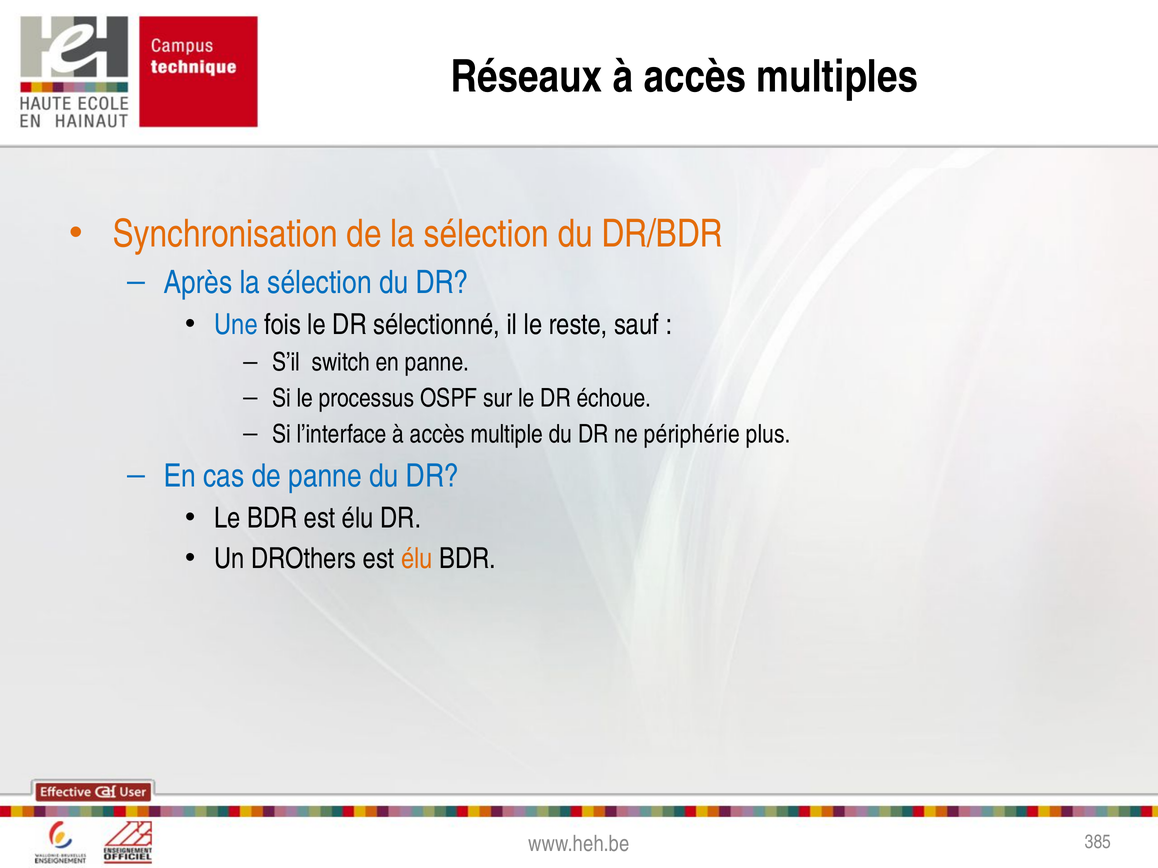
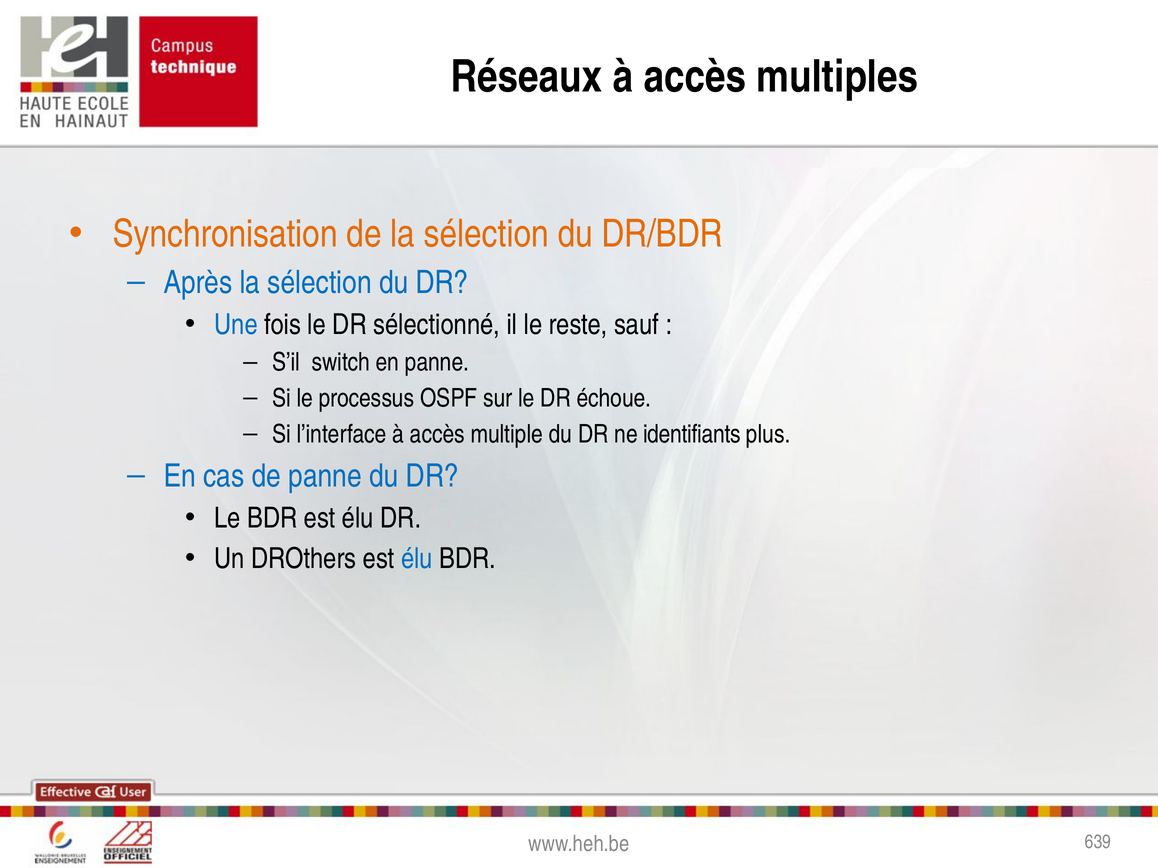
périphérie: périphérie -> identifiants
élu at (417, 559) colour: orange -> blue
385: 385 -> 639
